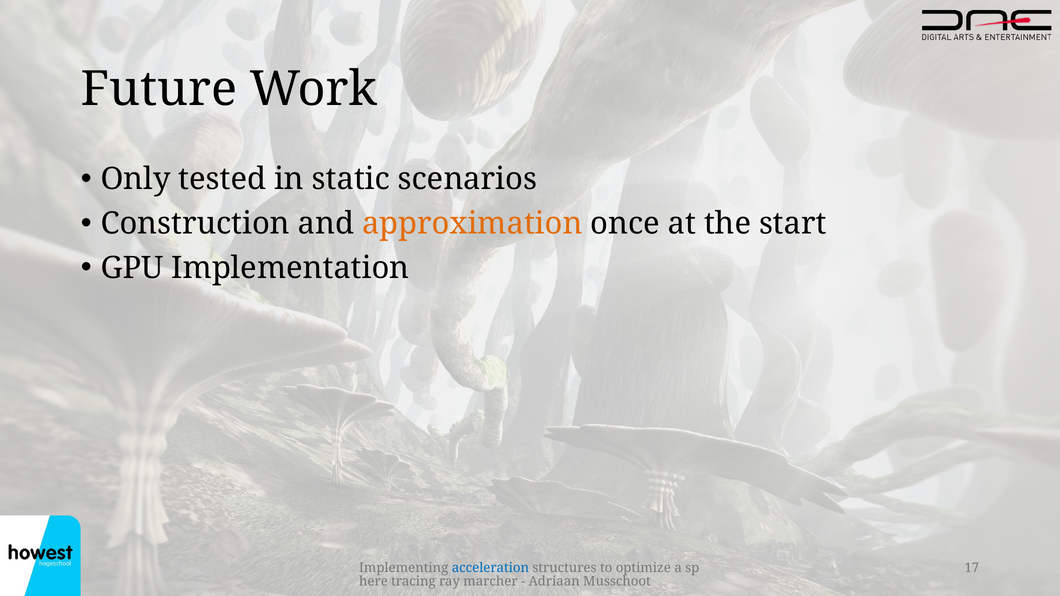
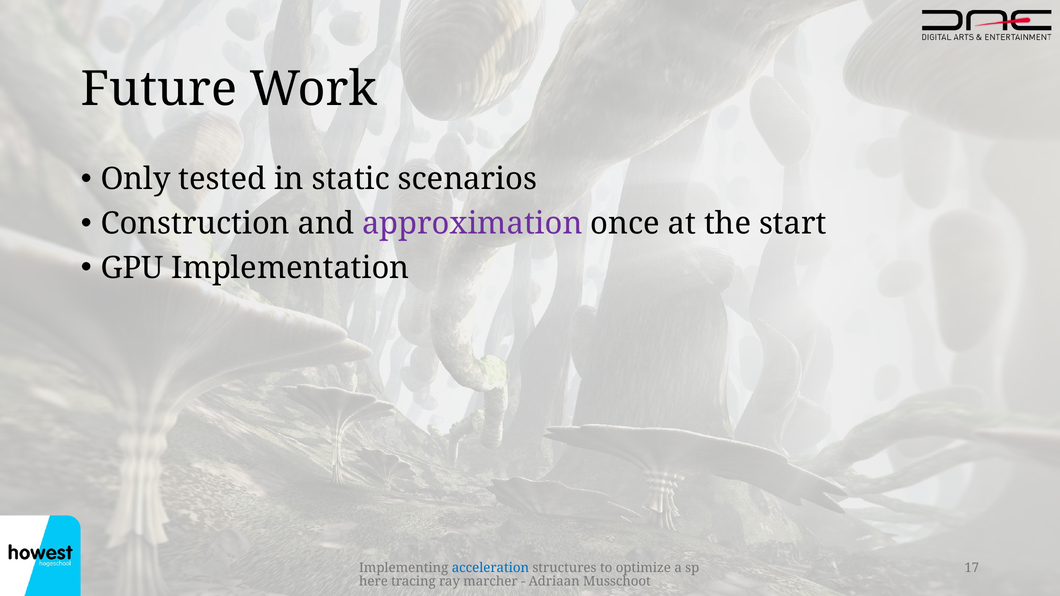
approximation colour: orange -> purple
